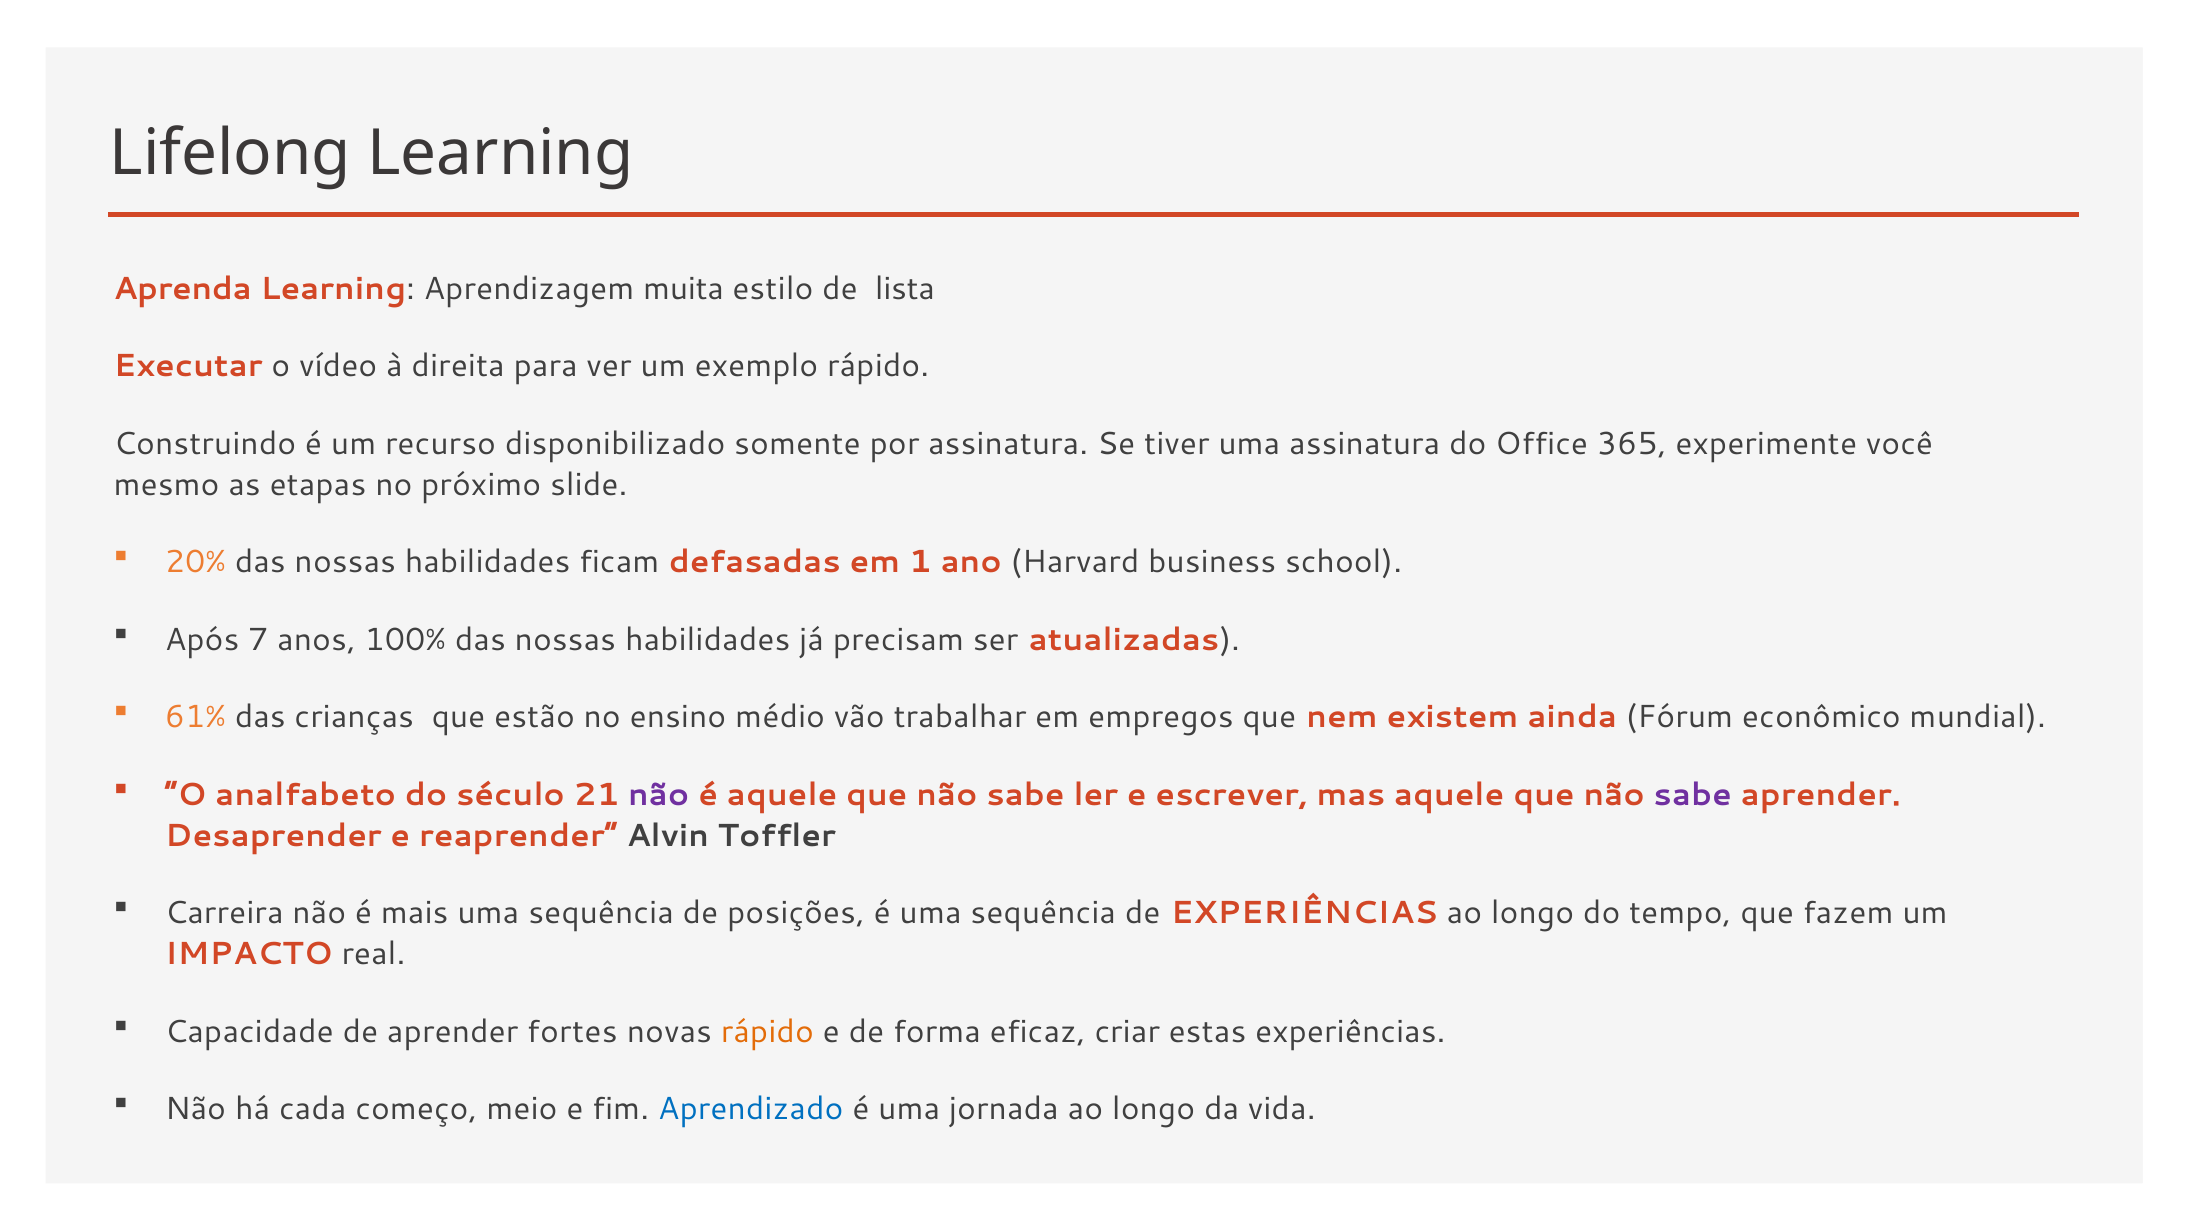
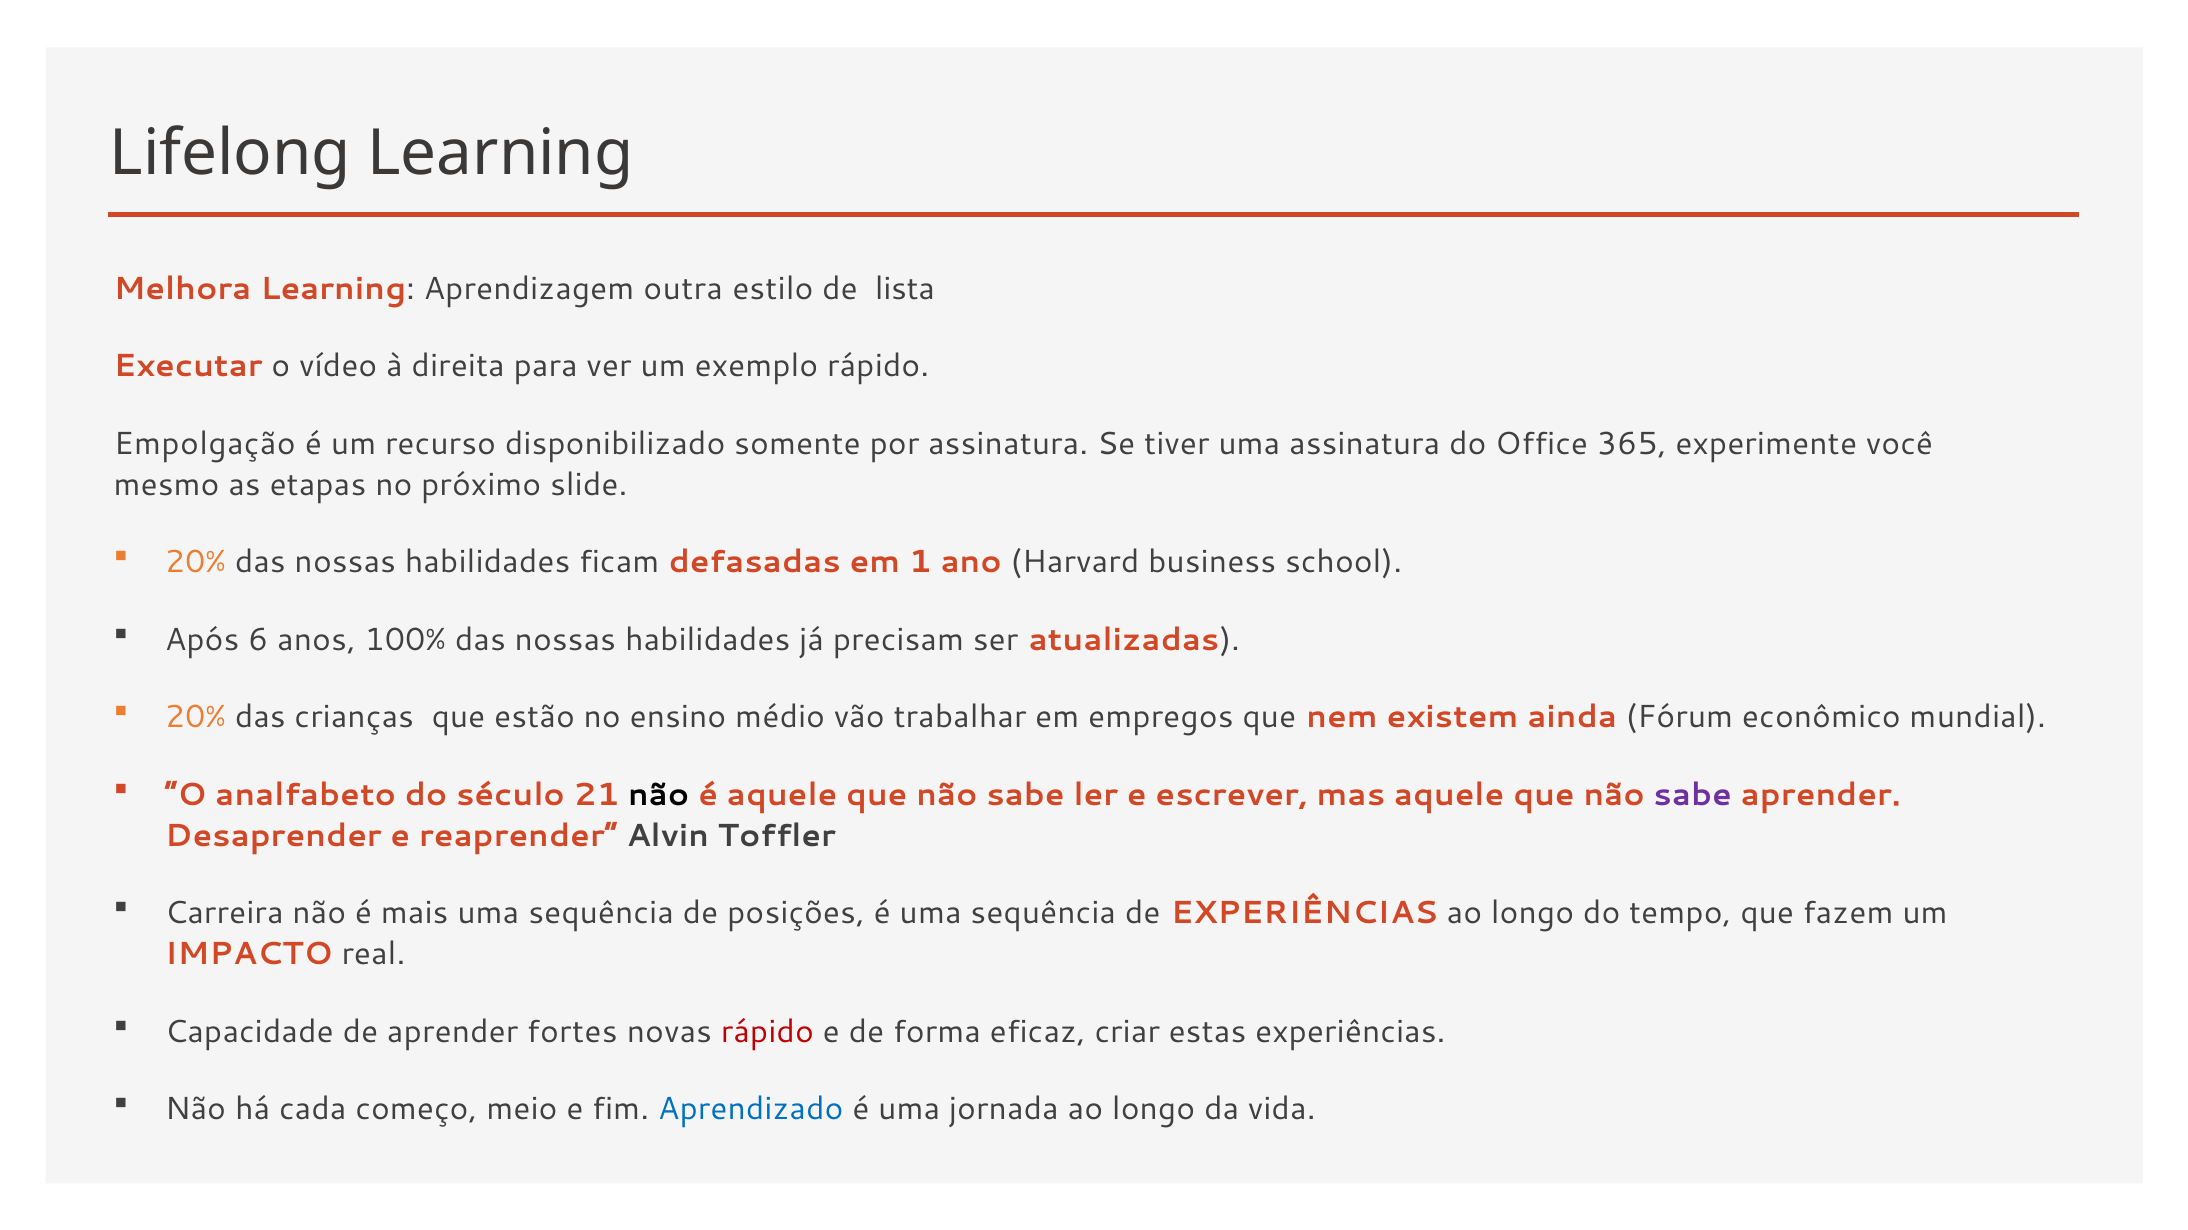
Aprenda: Aprenda -> Melhora
muita: muita -> outra
Construindo: Construindo -> Empolgação
7: 7 -> 6
61% at (195, 718): 61% -> 20%
não at (659, 795) colour: purple -> black
rápido at (767, 1032) colour: orange -> red
